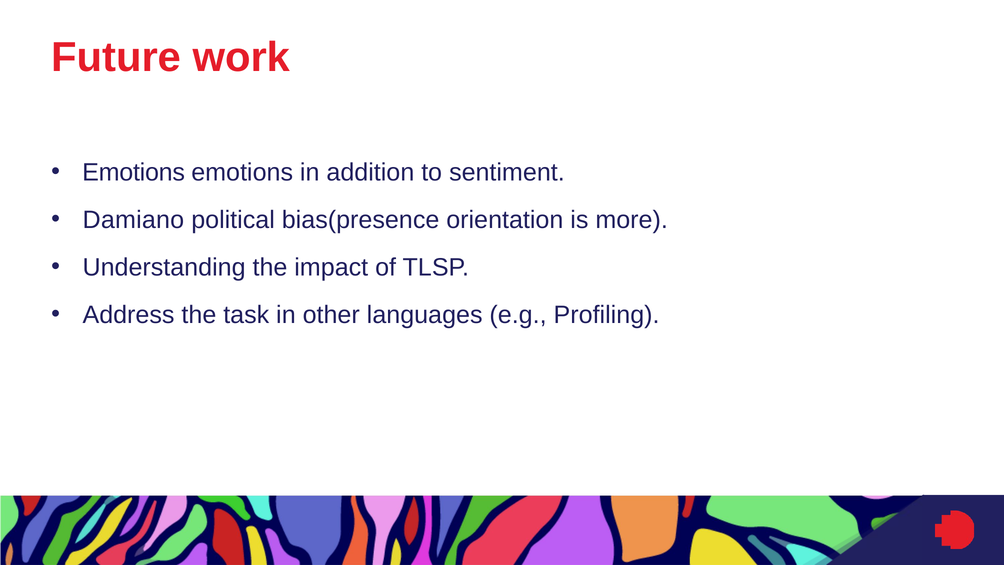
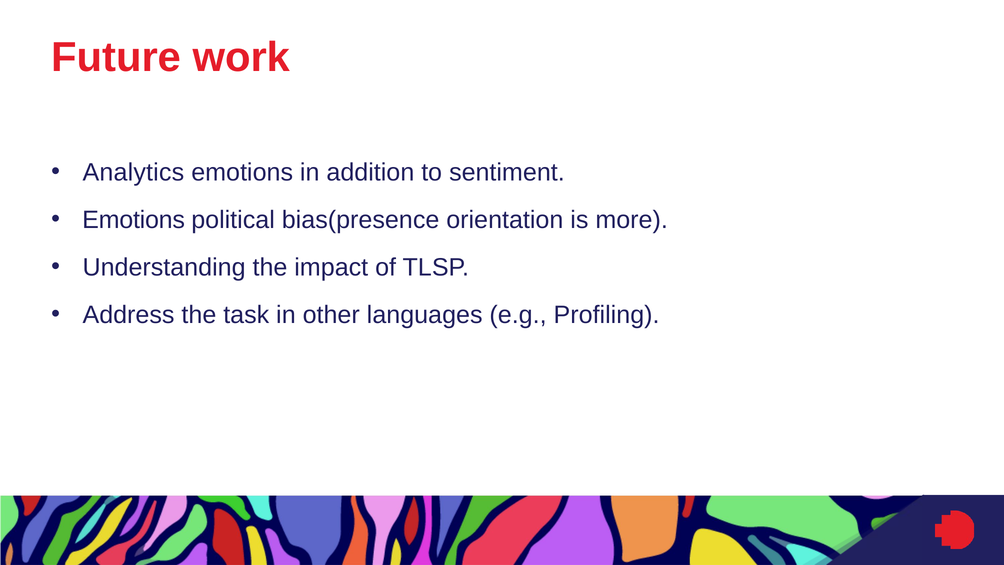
Emotions at (134, 172): Emotions -> Analytics
Damiano at (133, 220): Damiano -> Emotions
